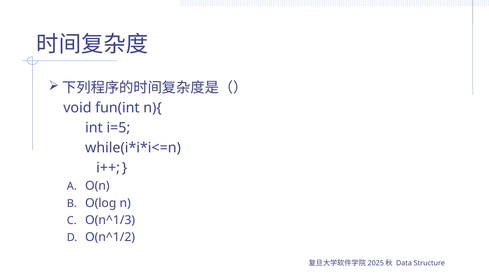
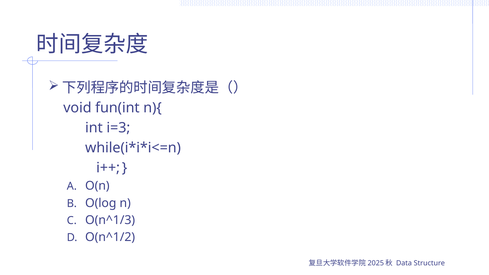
i=5: i=5 -> i=3
